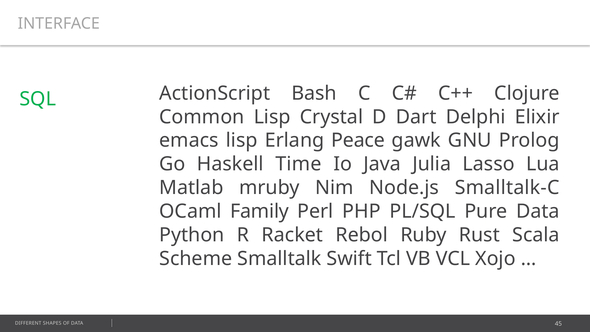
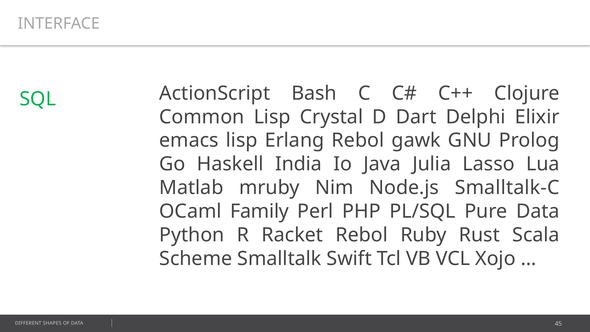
Erlang Peace: Peace -> Rebol
Time: Time -> India
